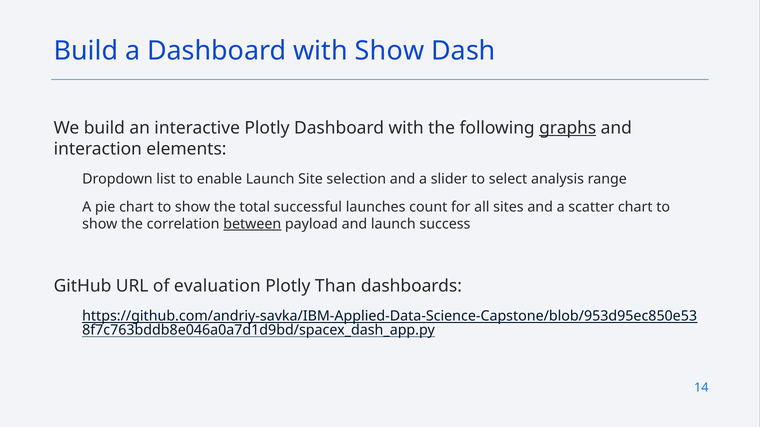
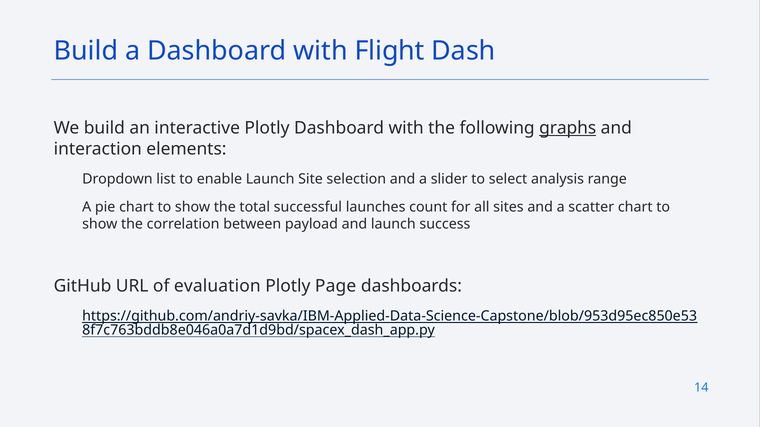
with Show: Show -> Flight
between underline: present -> none
Than: Than -> Page
